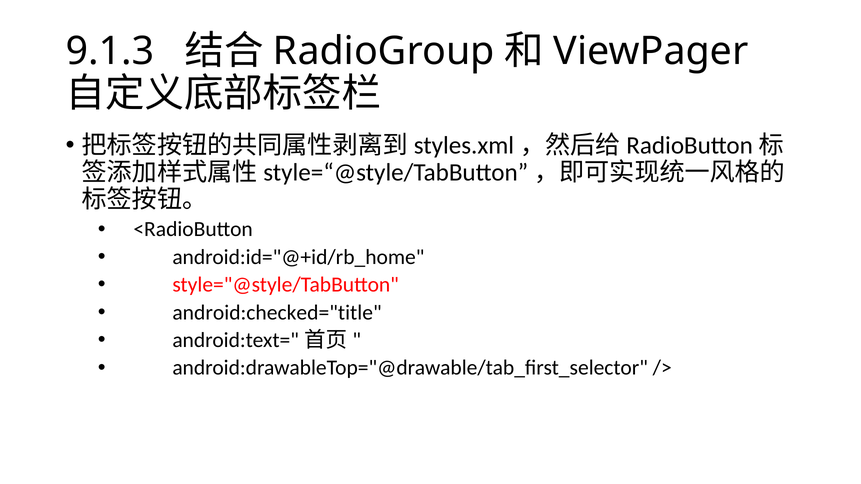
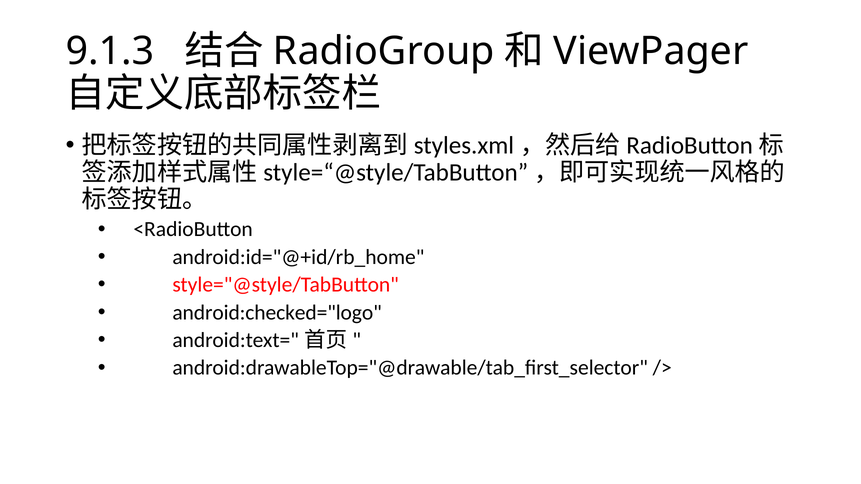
android:checked="title: android:checked="title -> android:checked="logo
